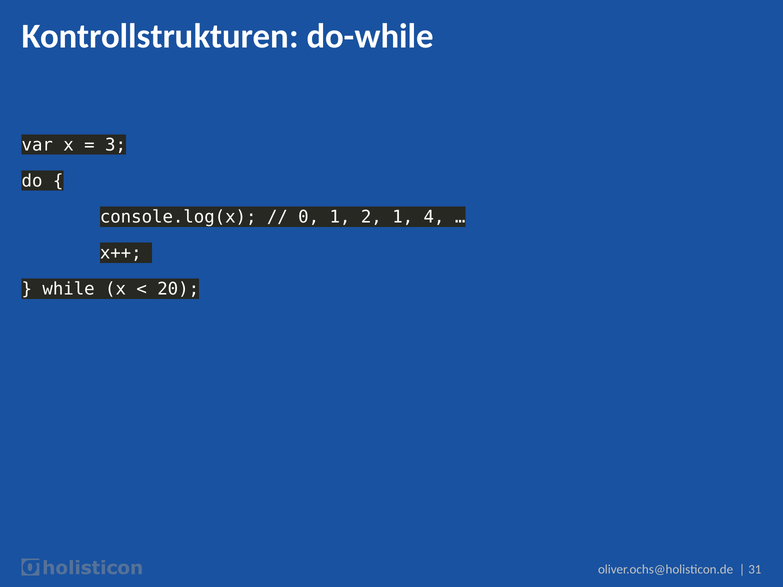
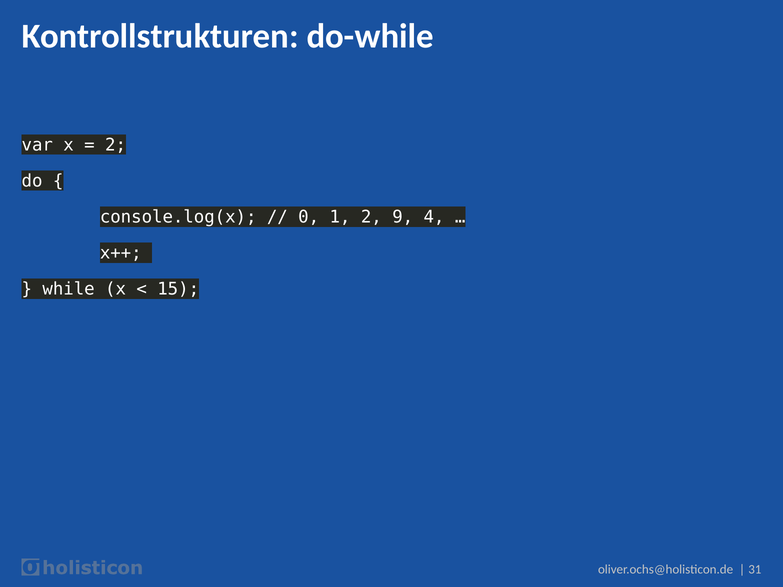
3 at (116, 145): 3 -> 2
2 1: 1 -> 9
20: 20 -> 15
